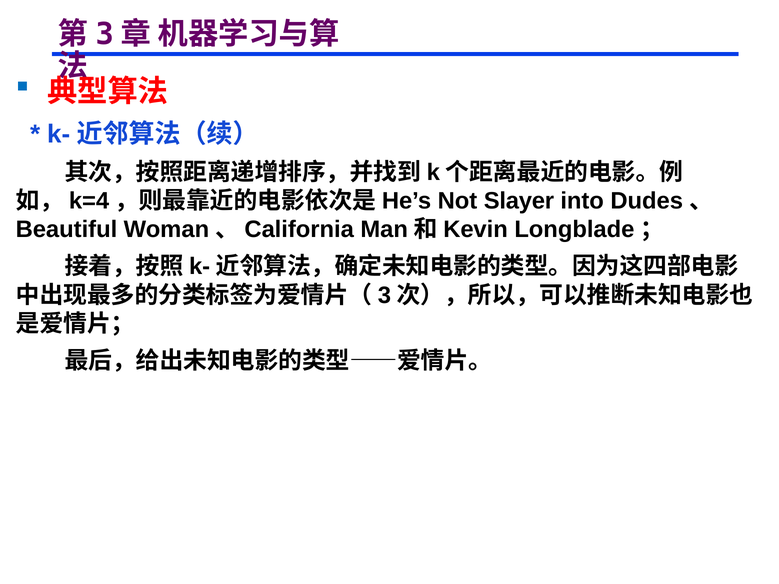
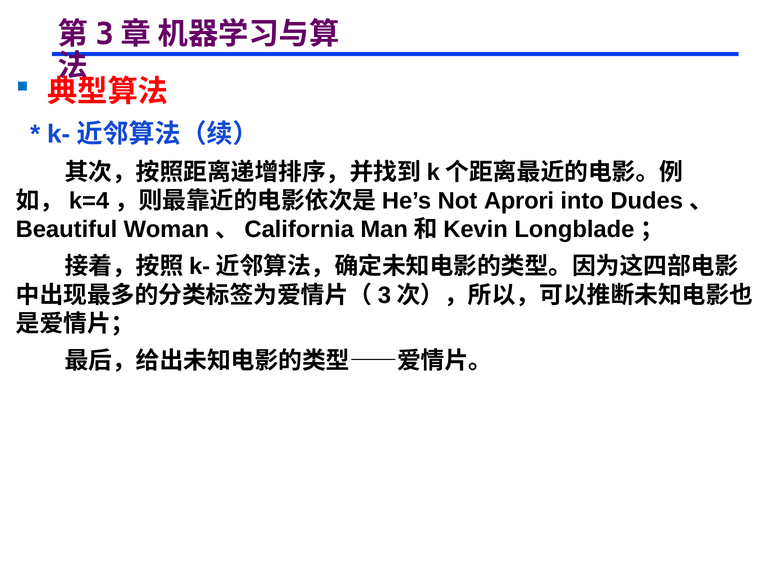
Slayer: Slayer -> Aprori
